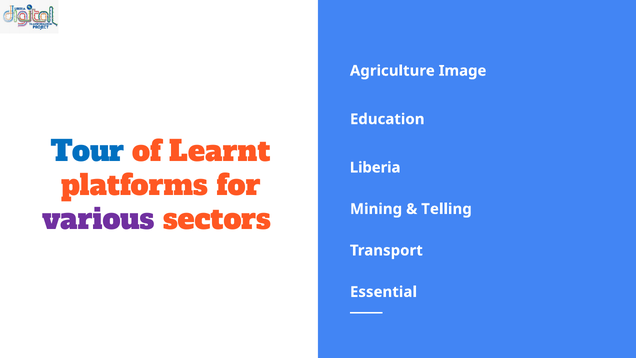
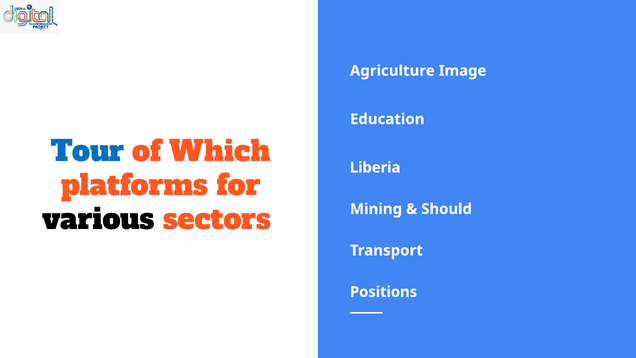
Learnt: Learnt -> Which
Telling: Telling -> Should
various colour: purple -> black
Essential: Essential -> Positions
